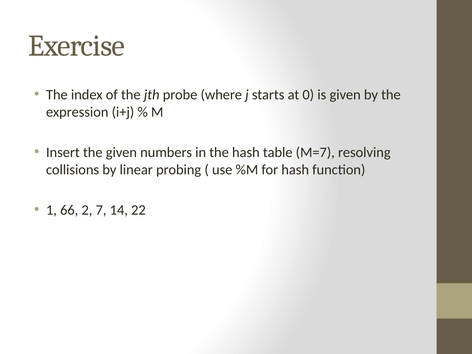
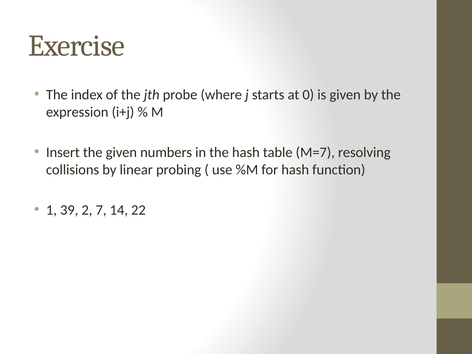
66: 66 -> 39
